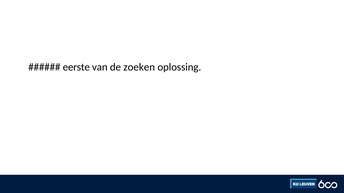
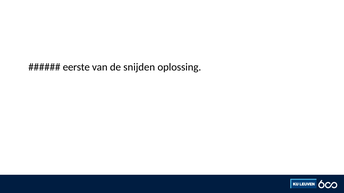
zoeken: zoeken -> snijden
